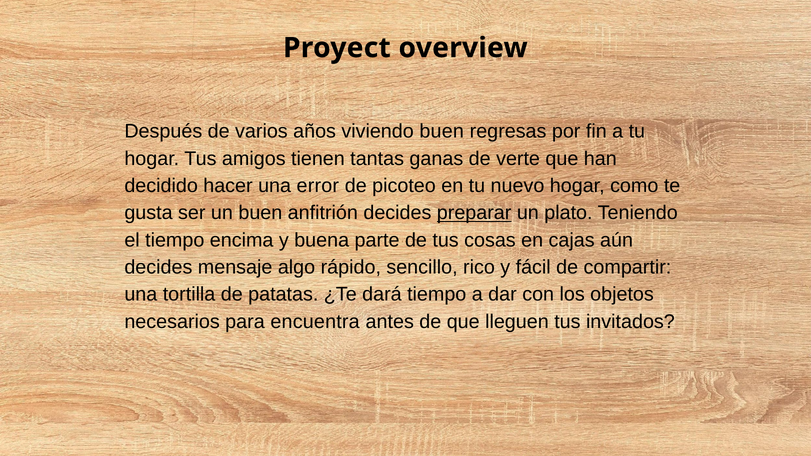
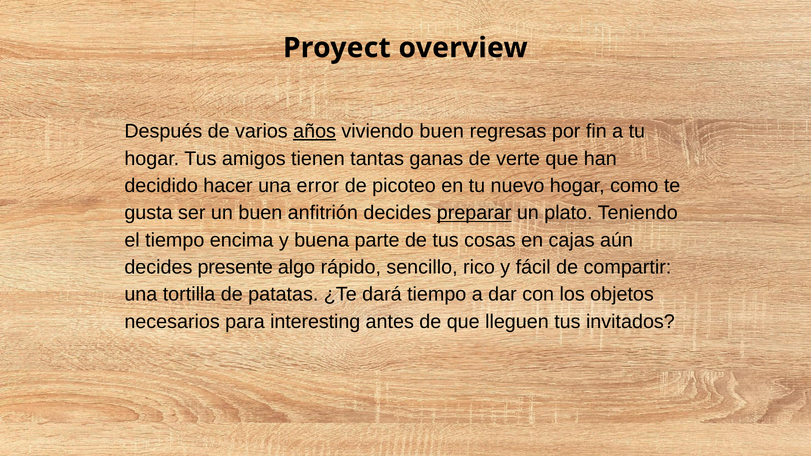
años underline: none -> present
mensaje: mensaje -> presente
encuentra: encuentra -> interesting
